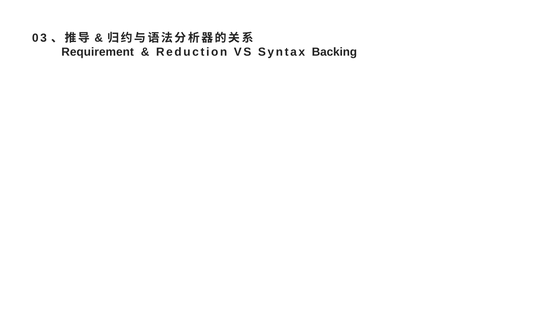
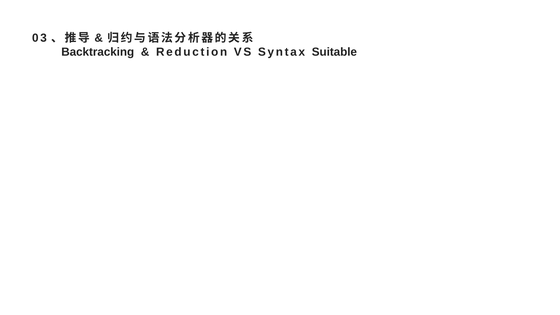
Requirement: Requirement -> Backtracking
Backing: Backing -> Suitable
